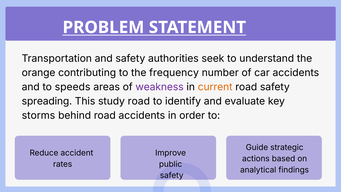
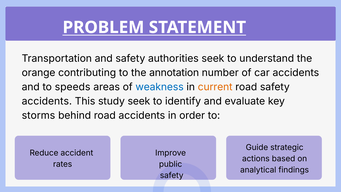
frequency: frequency -> annotation
weakness colour: purple -> blue
spreading at (47, 101): spreading -> accidents
study road: road -> seek
